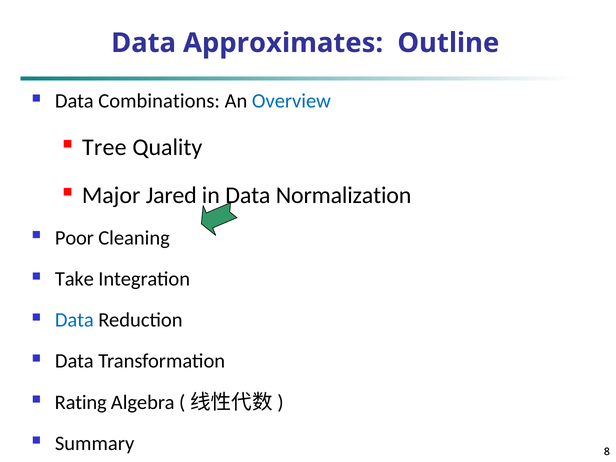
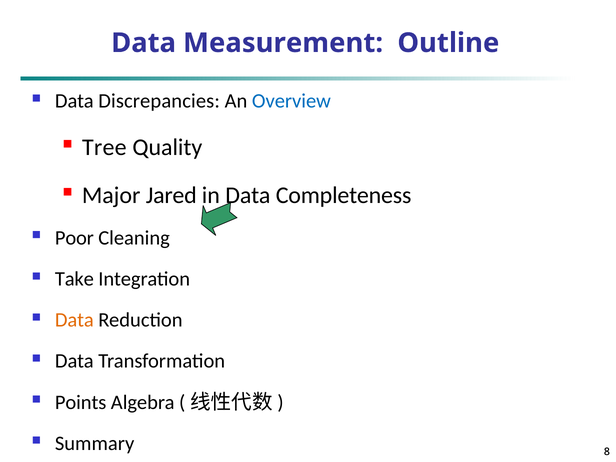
Approximates: Approximates -> Measurement
Combinations: Combinations -> Discrepancies
Normalization: Normalization -> Completeness
Data at (74, 320) colour: blue -> orange
Rating: Rating -> Points
